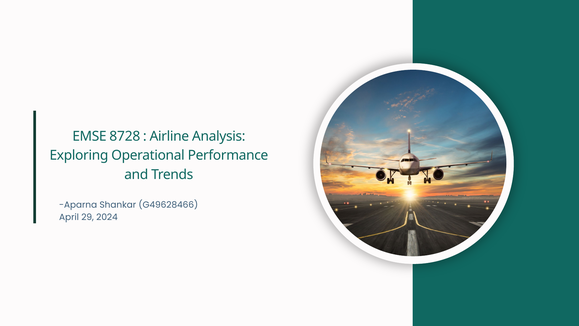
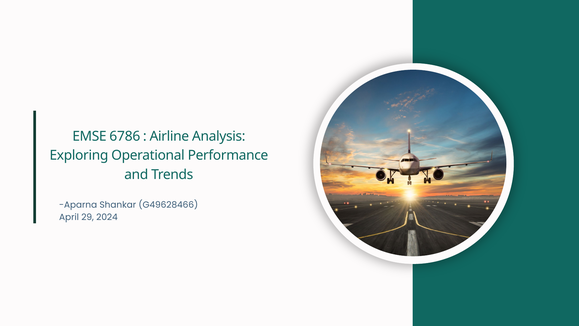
8728: 8728 -> 6786
